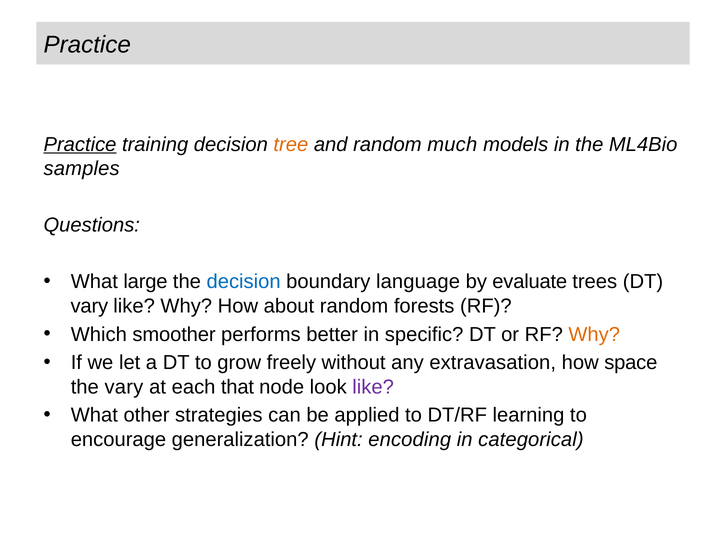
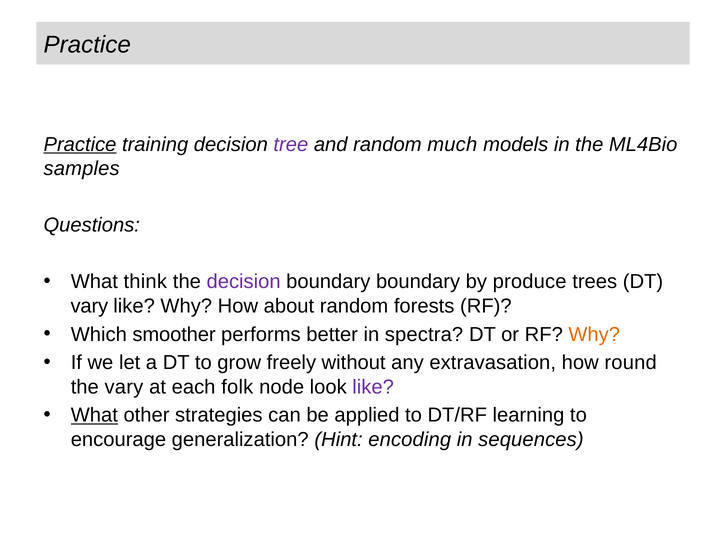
tree colour: orange -> purple
large: large -> think
decision at (244, 282) colour: blue -> purple
boundary language: language -> boundary
evaluate: evaluate -> produce
specific: specific -> spectra
space: space -> round
that: that -> folk
What at (94, 415) underline: none -> present
categorical: categorical -> sequences
